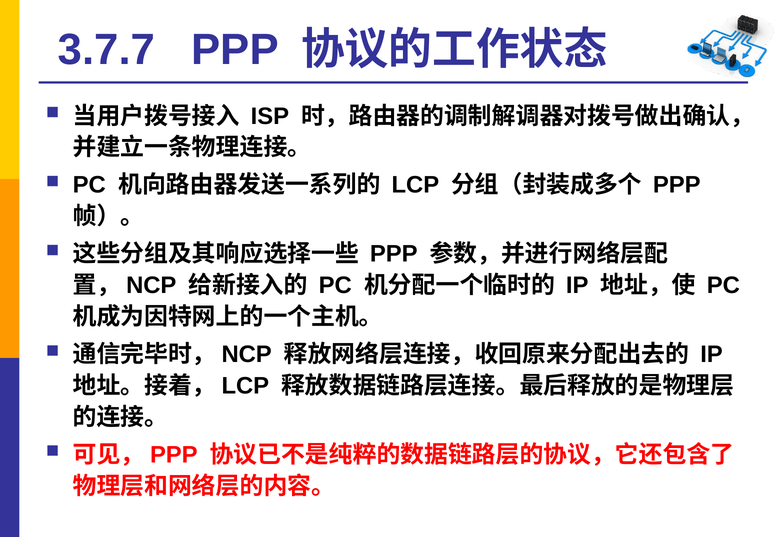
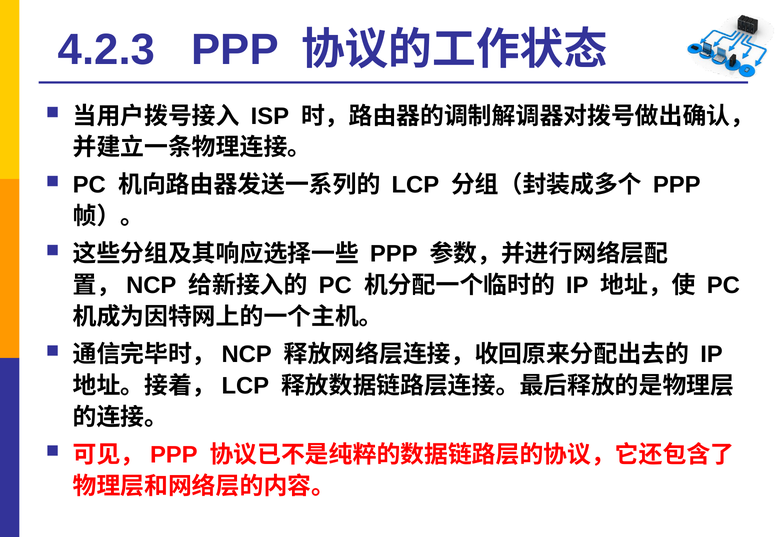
3.7.7: 3.7.7 -> 4.2.3
